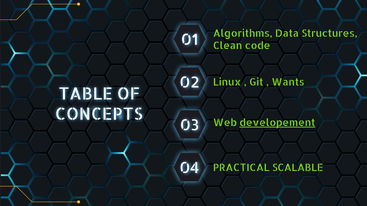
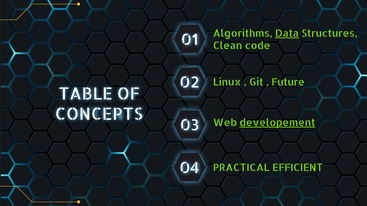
Data underline: none -> present
Wants: Wants -> Future
SCALABLE: SCALABLE -> EFFICIENT
